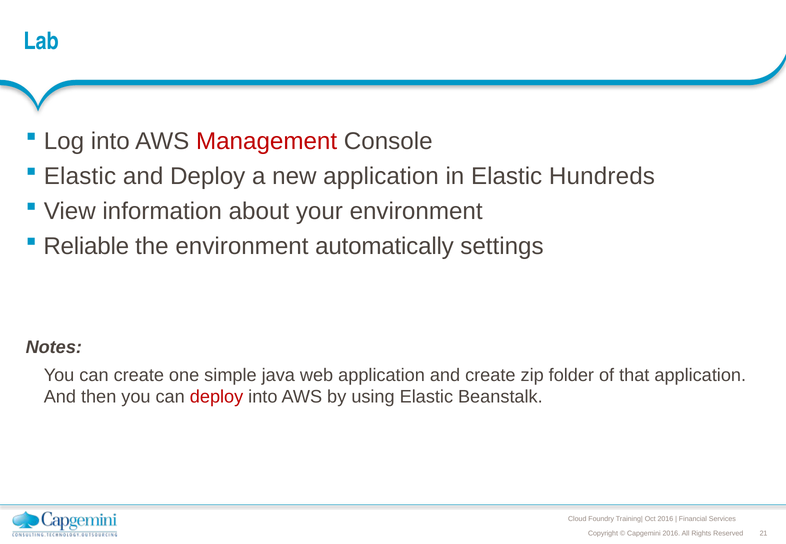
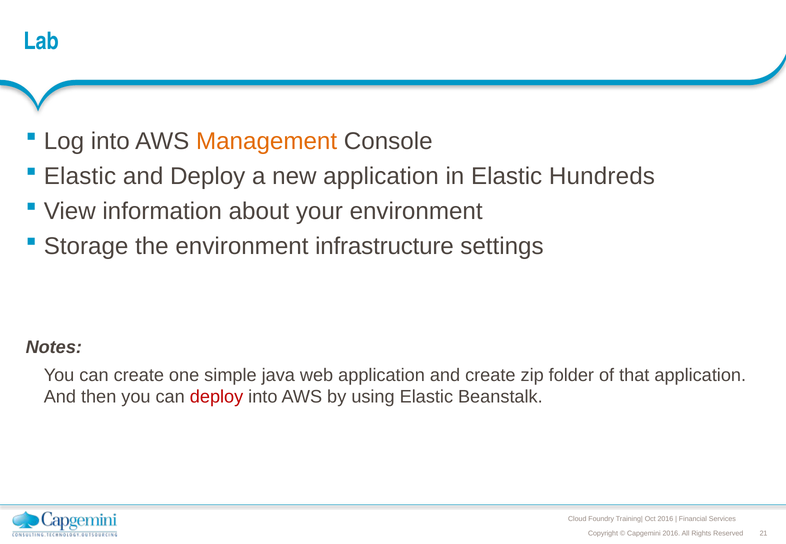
Management colour: red -> orange
Reliable: Reliable -> Storage
automatically: automatically -> infrastructure
